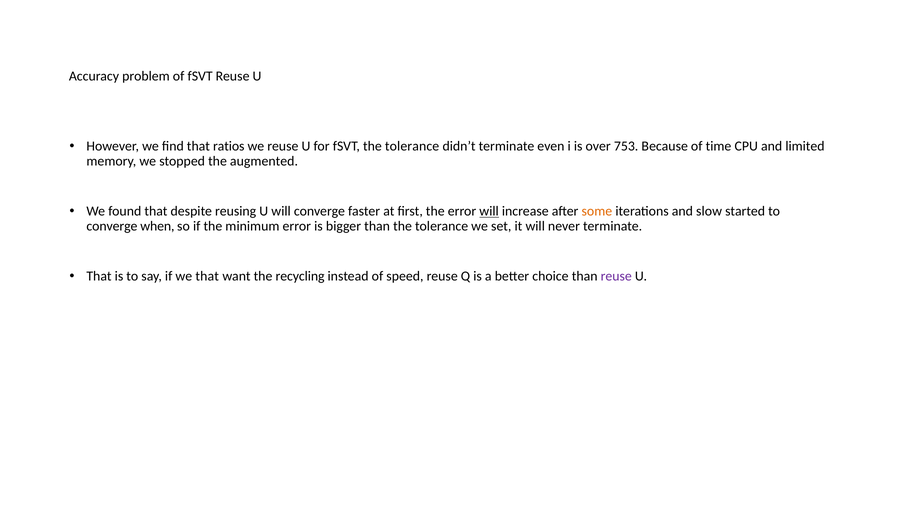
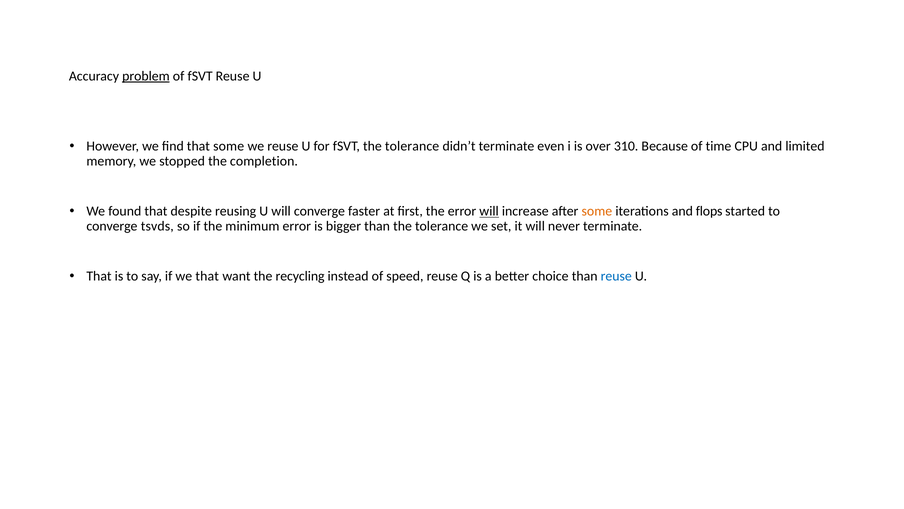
problem underline: none -> present
that ratios: ratios -> some
753: 753 -> 310
augmented: augmented -> completion
slow: slow -> flops
when: when -> tsvds
reuse at (616, 276) colour: purple -> blue
